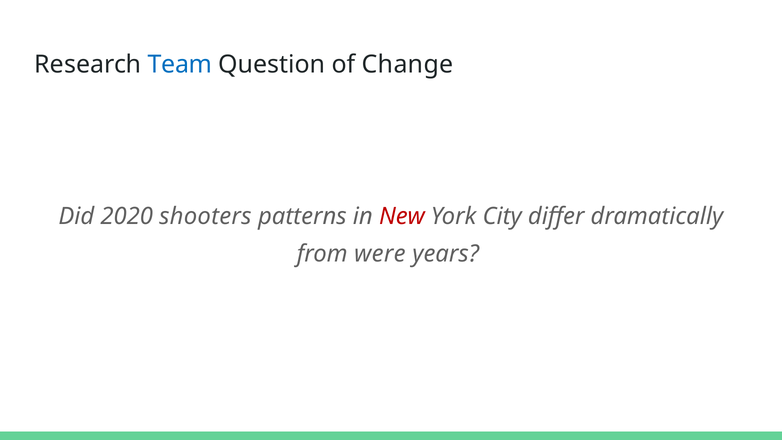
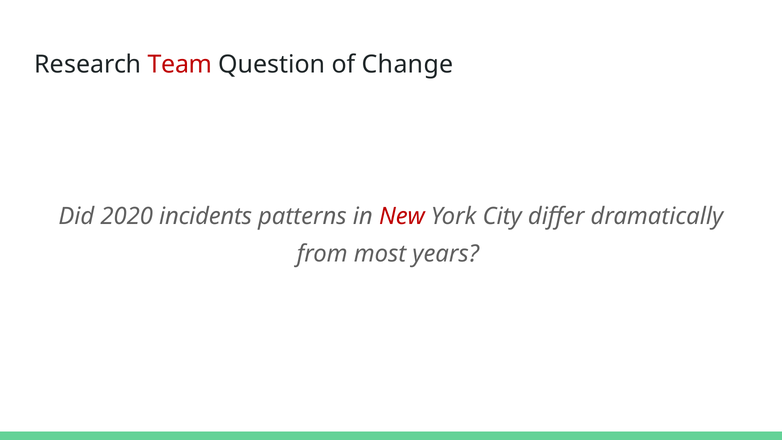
Team colour: blue -> red
shooters: shooters -> incidents
were: were -> most
